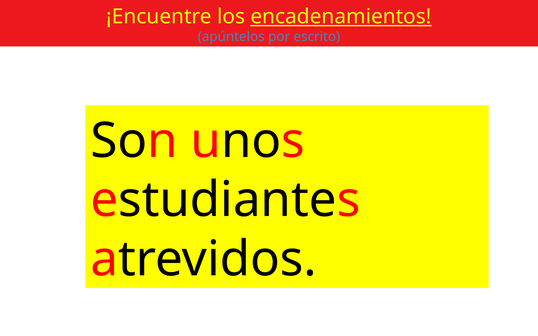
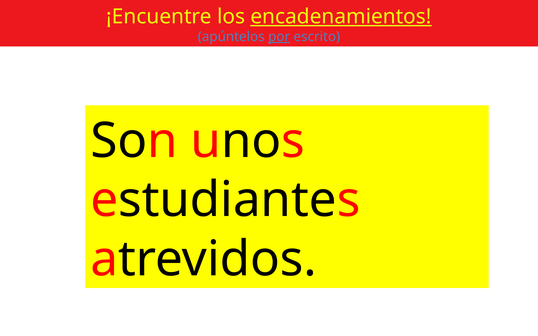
por underline: none -> present
